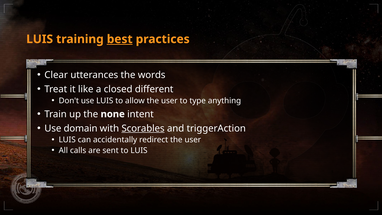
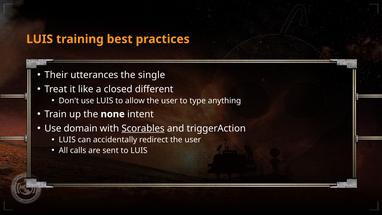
best underline: present -> none
Clear: Clear -> Their
words: words -> single
